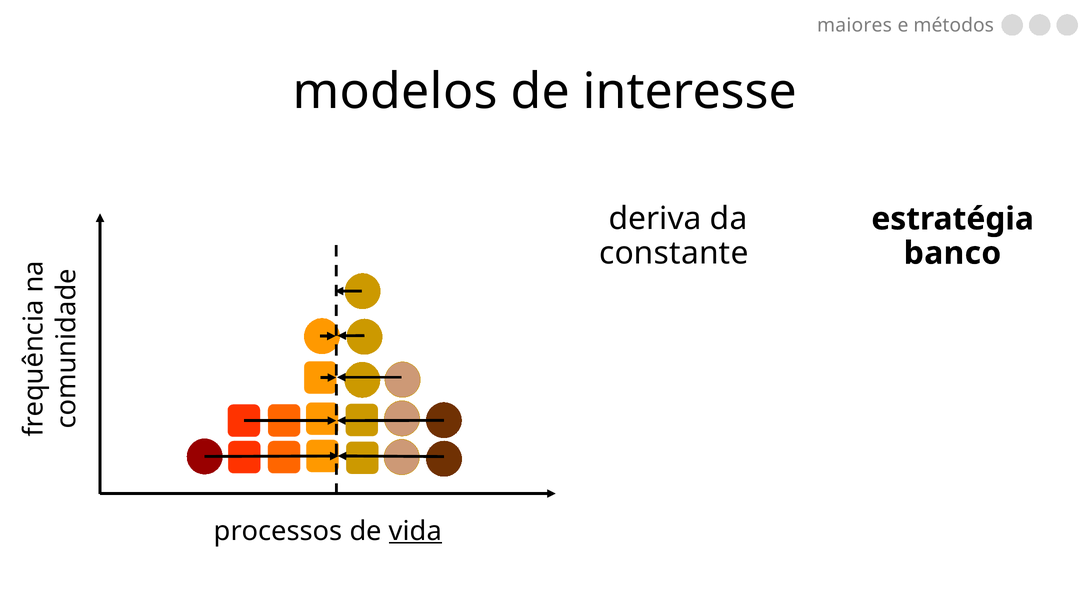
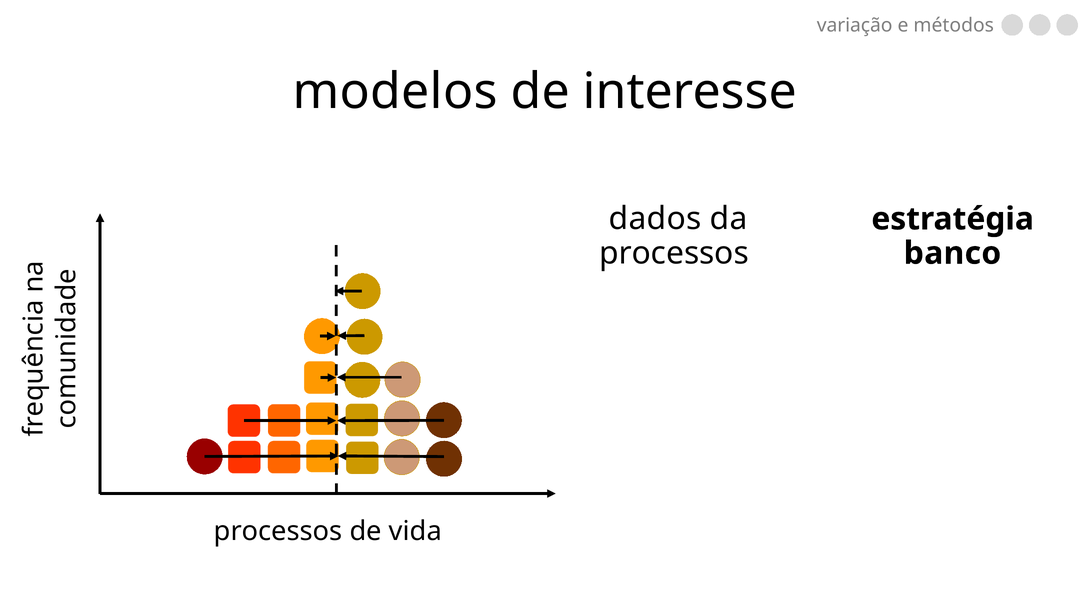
maiores: maiores -> variação
deriva: deriva -> dados
constante at (674, 253): constante -> processos
vida underline: present -> none
